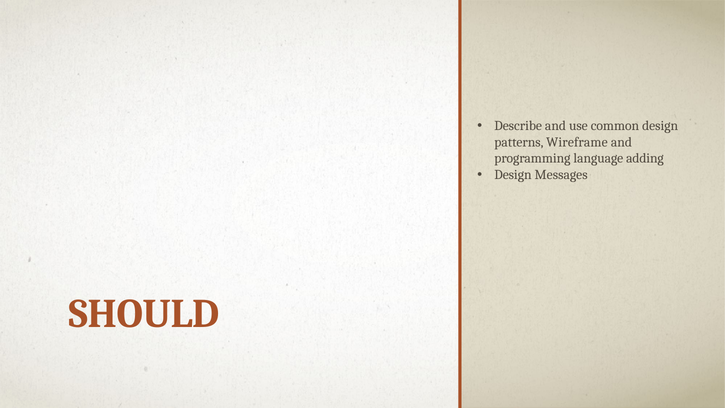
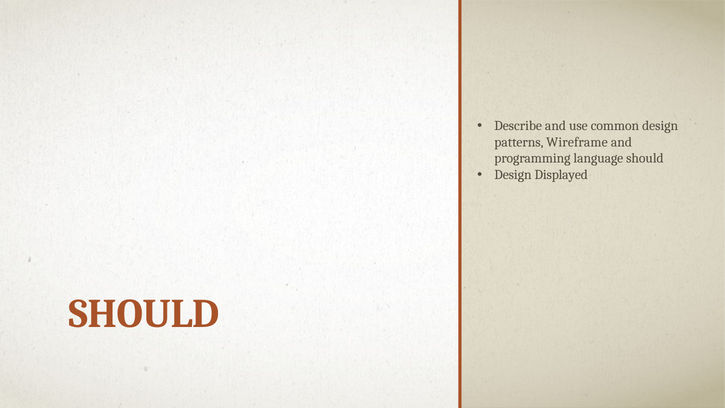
language adding: adding -> should
Messages: Messages -> Displayed
